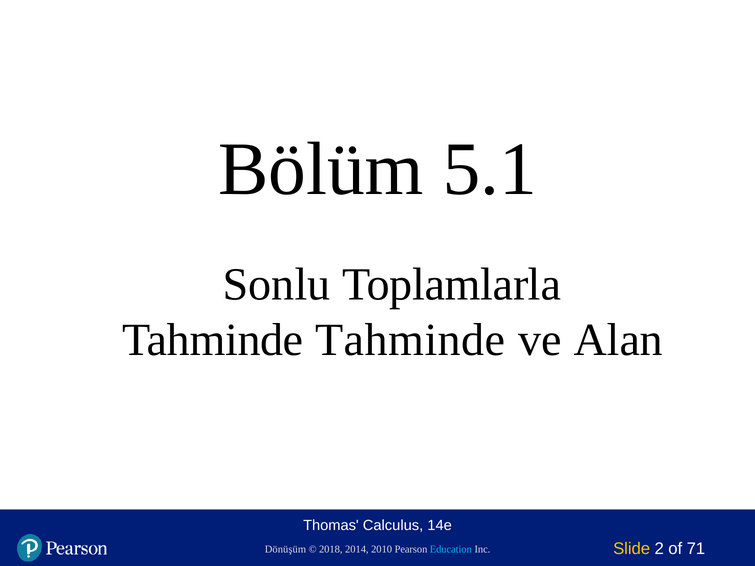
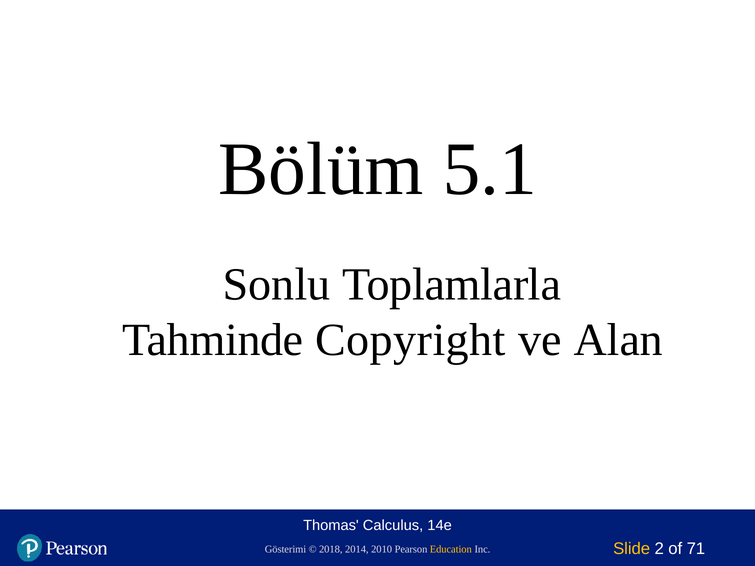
Tahminde Tahminde: Tahminde -> Copyright
Dönüşüm: Dönüşüm -> Gösterimi
Education colour: light blue -> yellow
